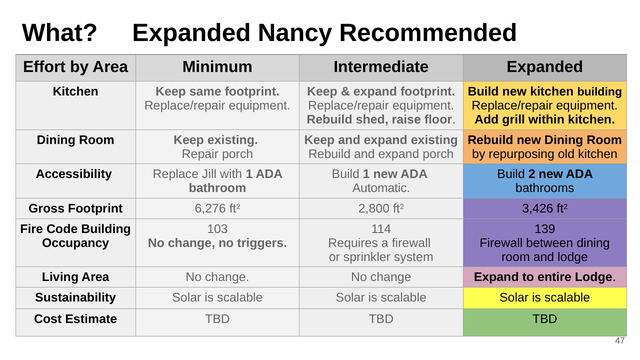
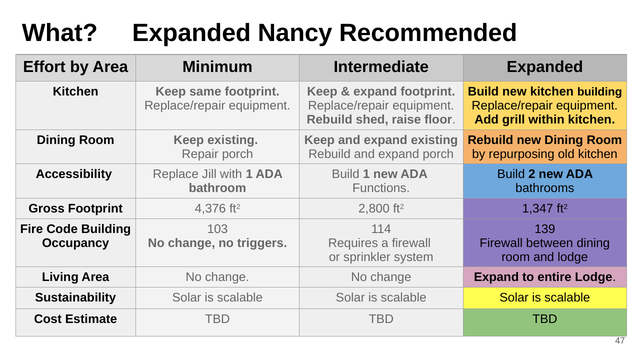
Automatic: Automatic -> Functions
6,276: 6,276 -> 4,376
3,426: 3,426 -> 1,347
